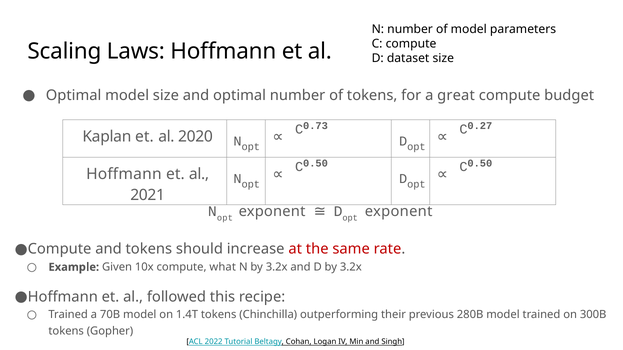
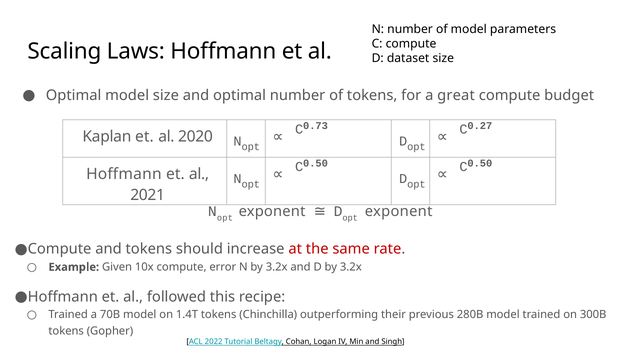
what: what -> error
